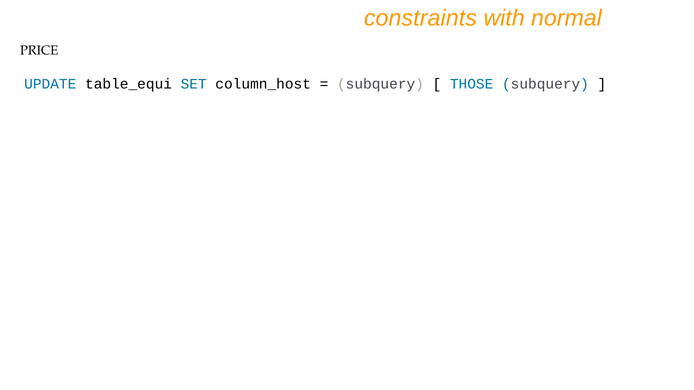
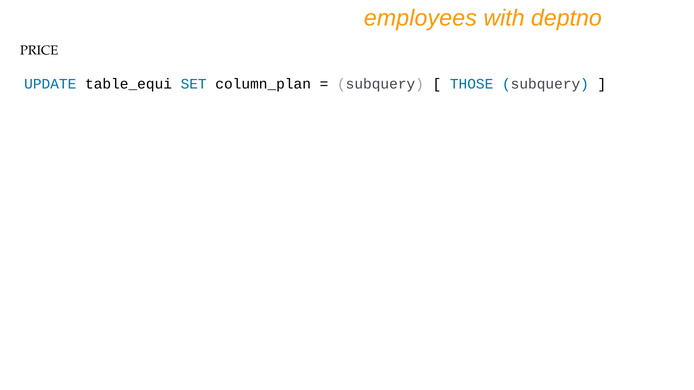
constraints: constraints -> employees
normal: normal -> deptno
column_host: column_host -> column_plan
